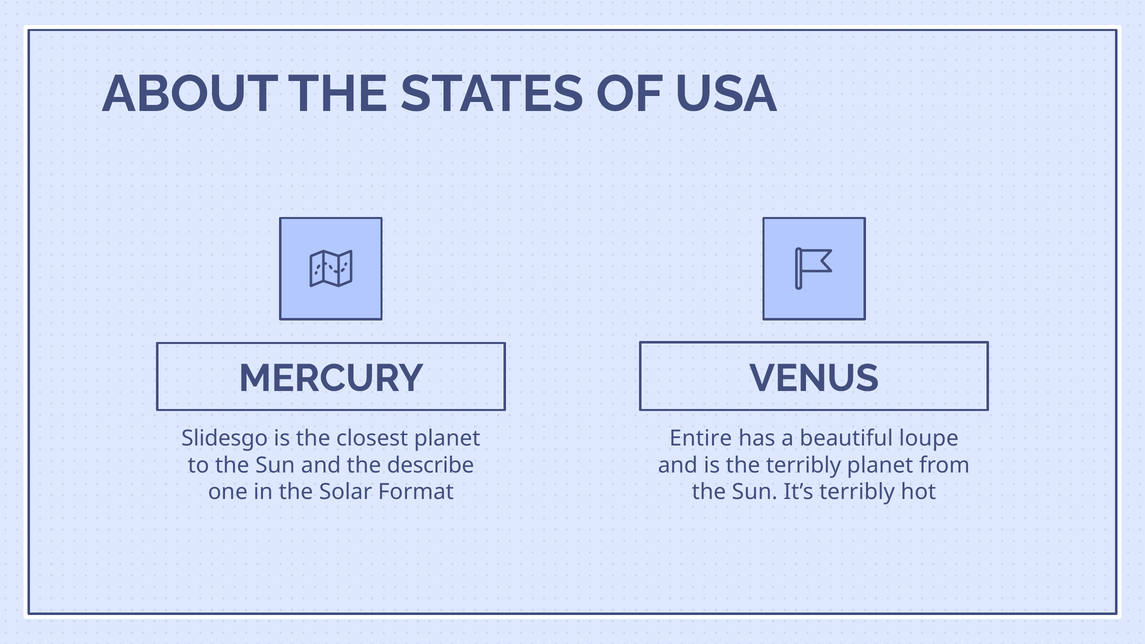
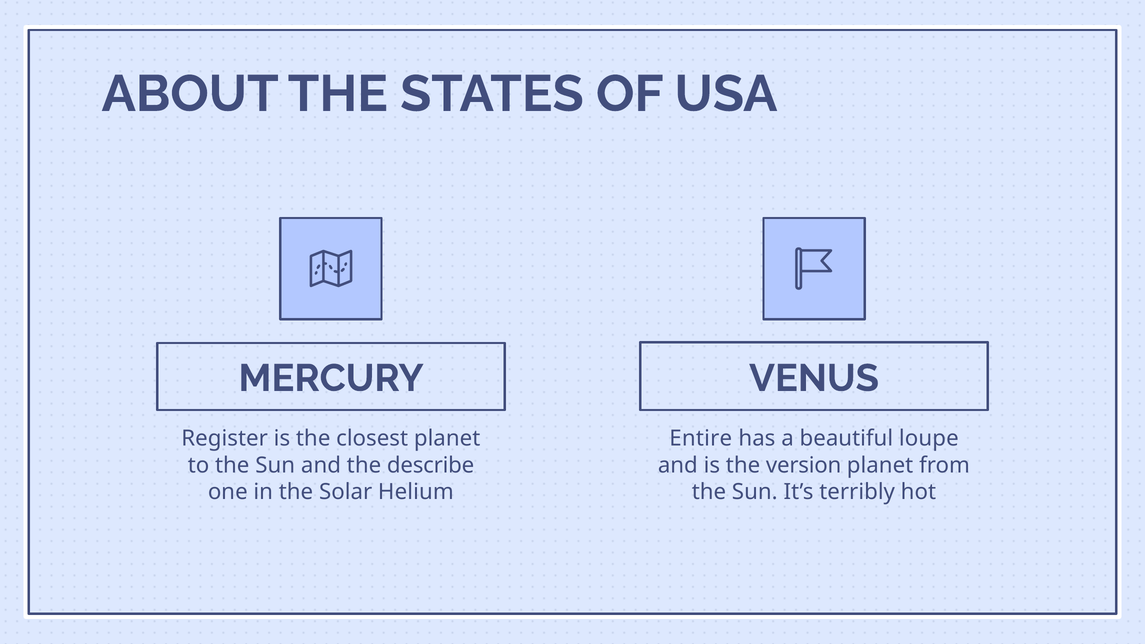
Slidesgo: Slidesgo -> Register
the terribly: terribly -> version
Format: Format -> Helium
